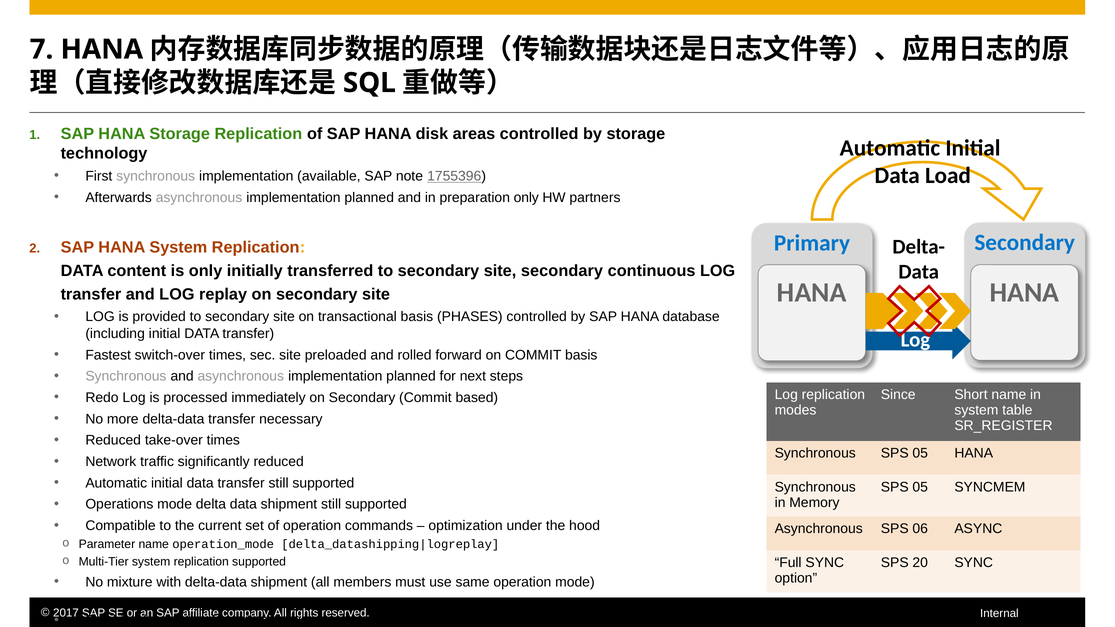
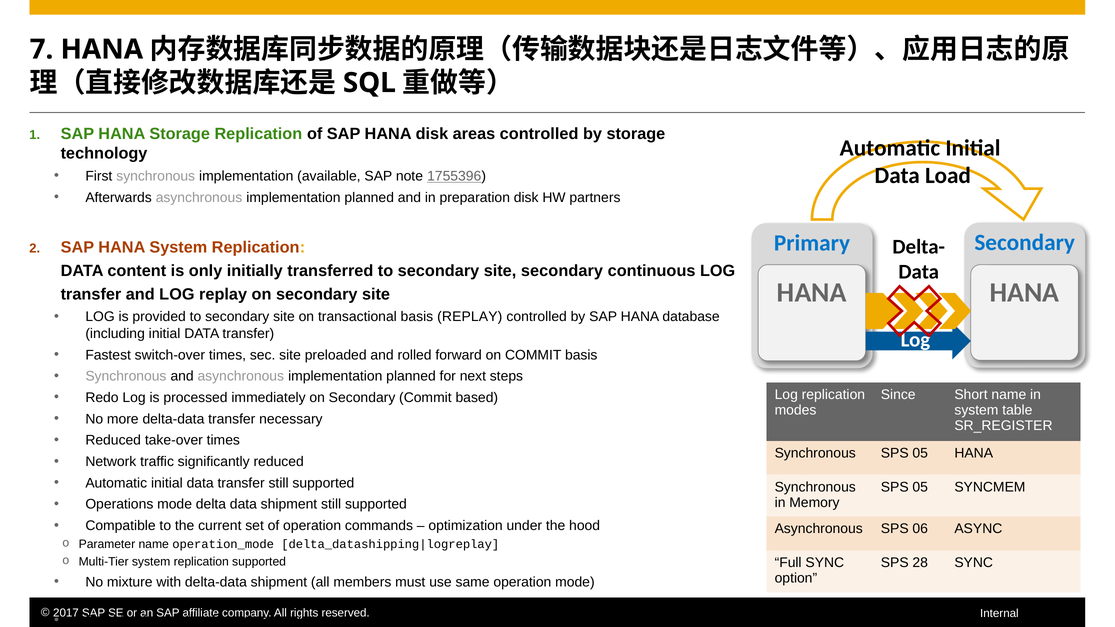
preparation only: only -> disk
basis PHASES: PHASES -> REPLAY
20: 20 -> 28
